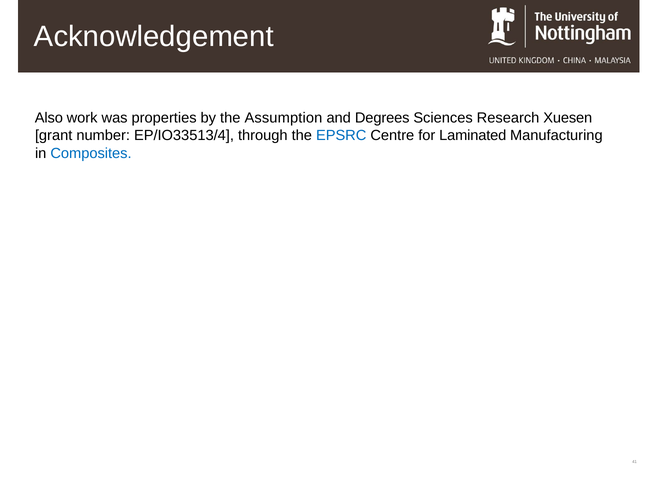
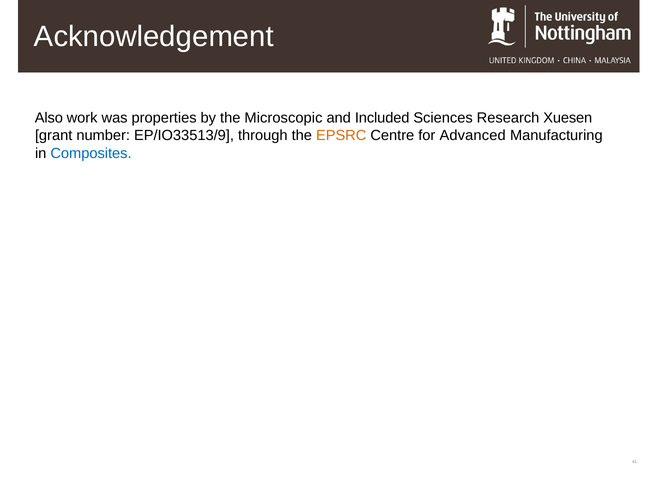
Assumption: Assumption -> Microscopic
Degrees: Degrees -> Included
EP/IO33513/4: EP/IO33513/4 -> EP/IO33513/9
EPSRC colour: blue -> orange
Laminated: Laminated -> Advanced
